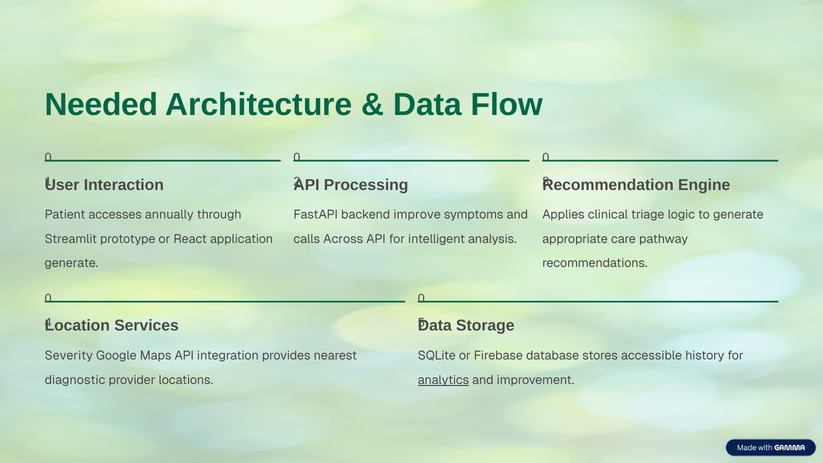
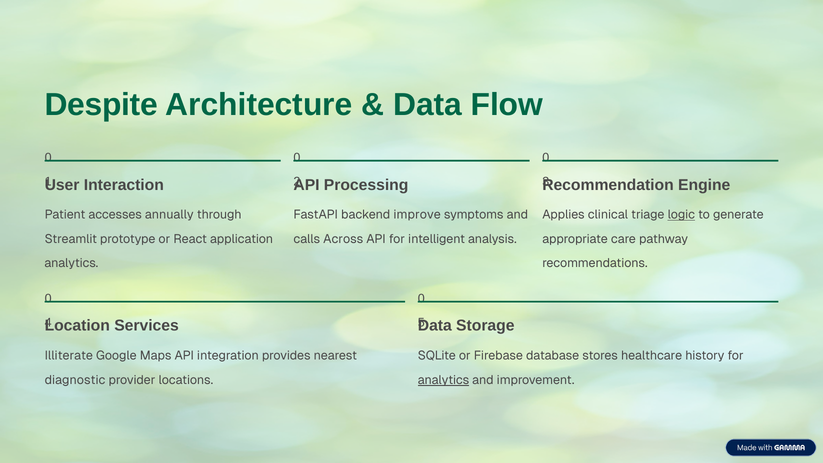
Needed: Needed -> Despite
logic underline: none -> present
generate at (71, 263): generate -> analytics
Severity: Severity -> Illiterate
accessible: accessible -> healthcare
